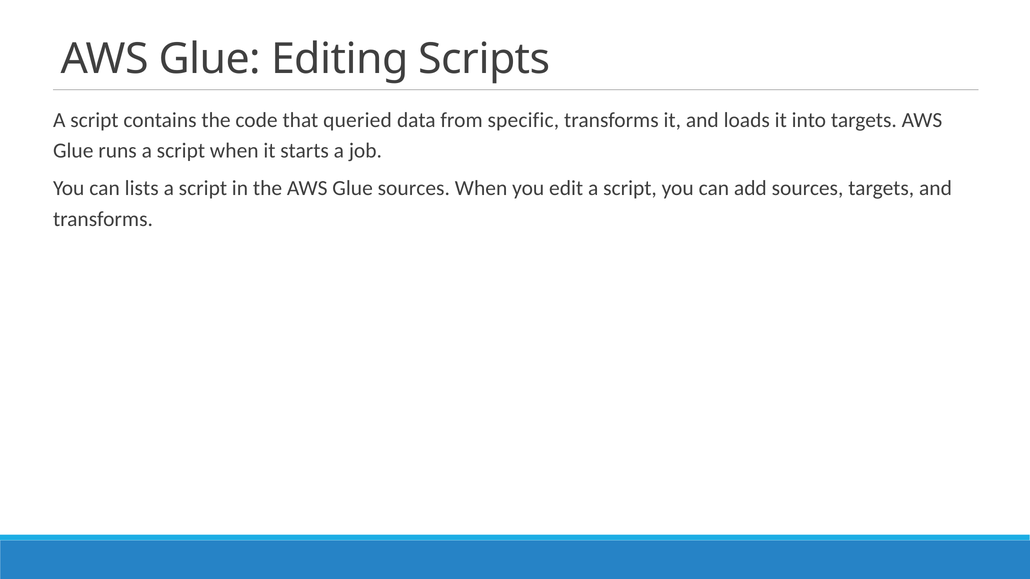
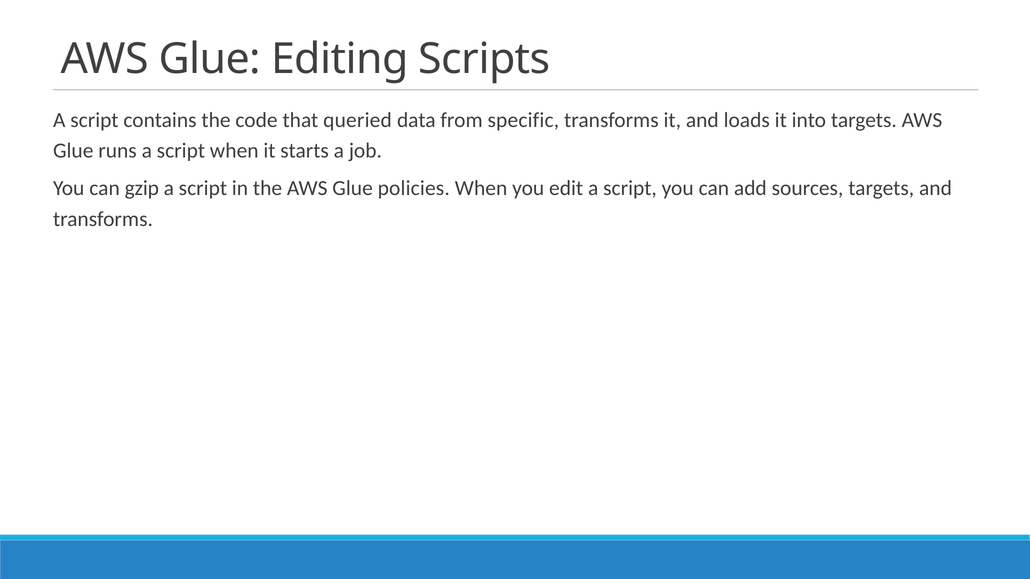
lists: lists -> gzip
Glue sources: sources -> policies
